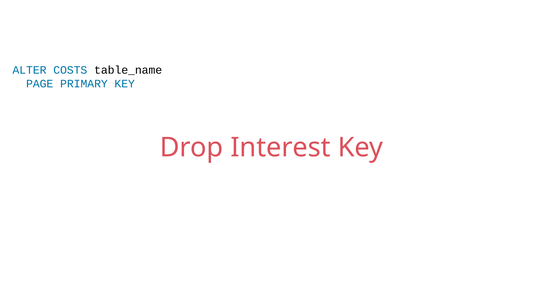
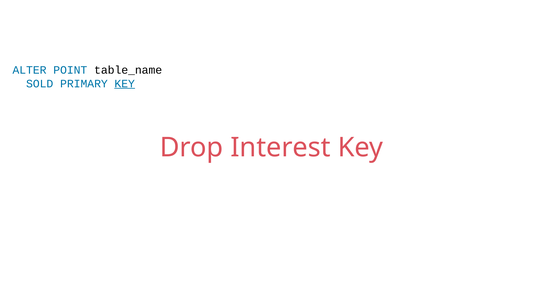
COSTS: COSTS -> POINT
PAGE: PAGE -> SOLD
KEY at (125, 83) underline: none -> present
